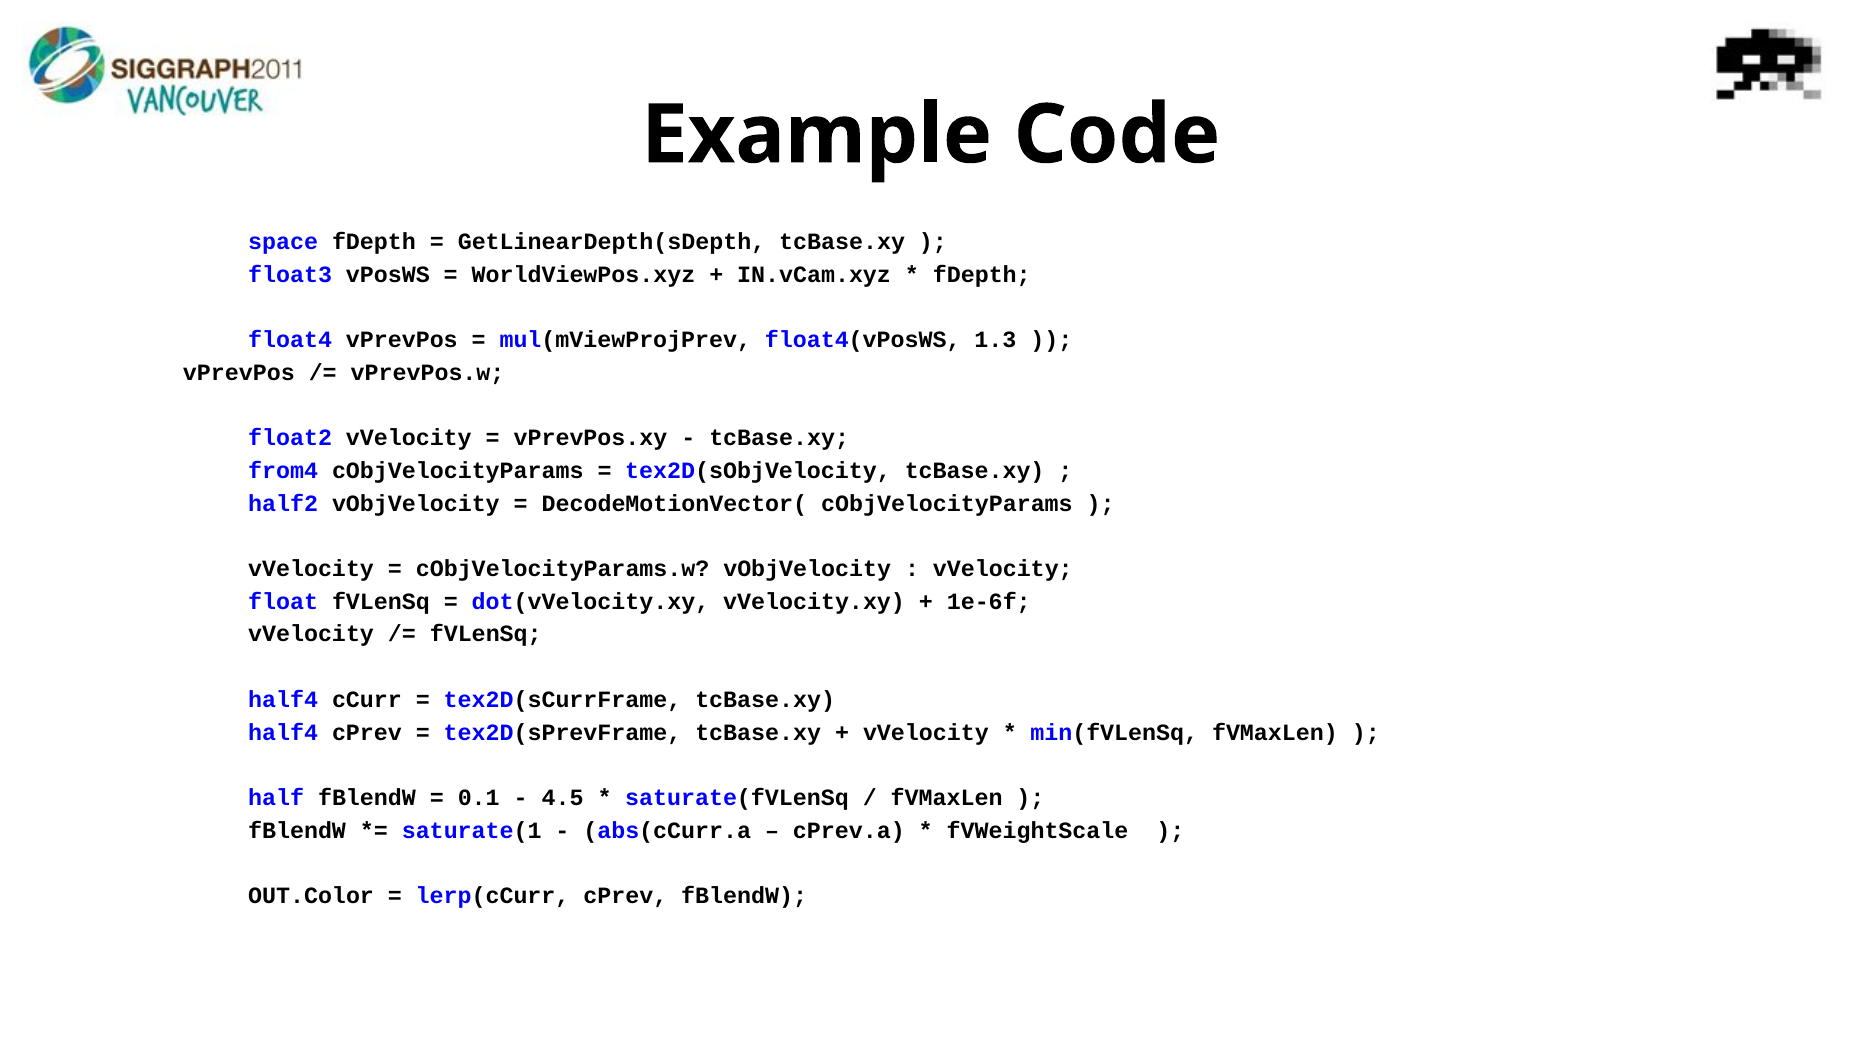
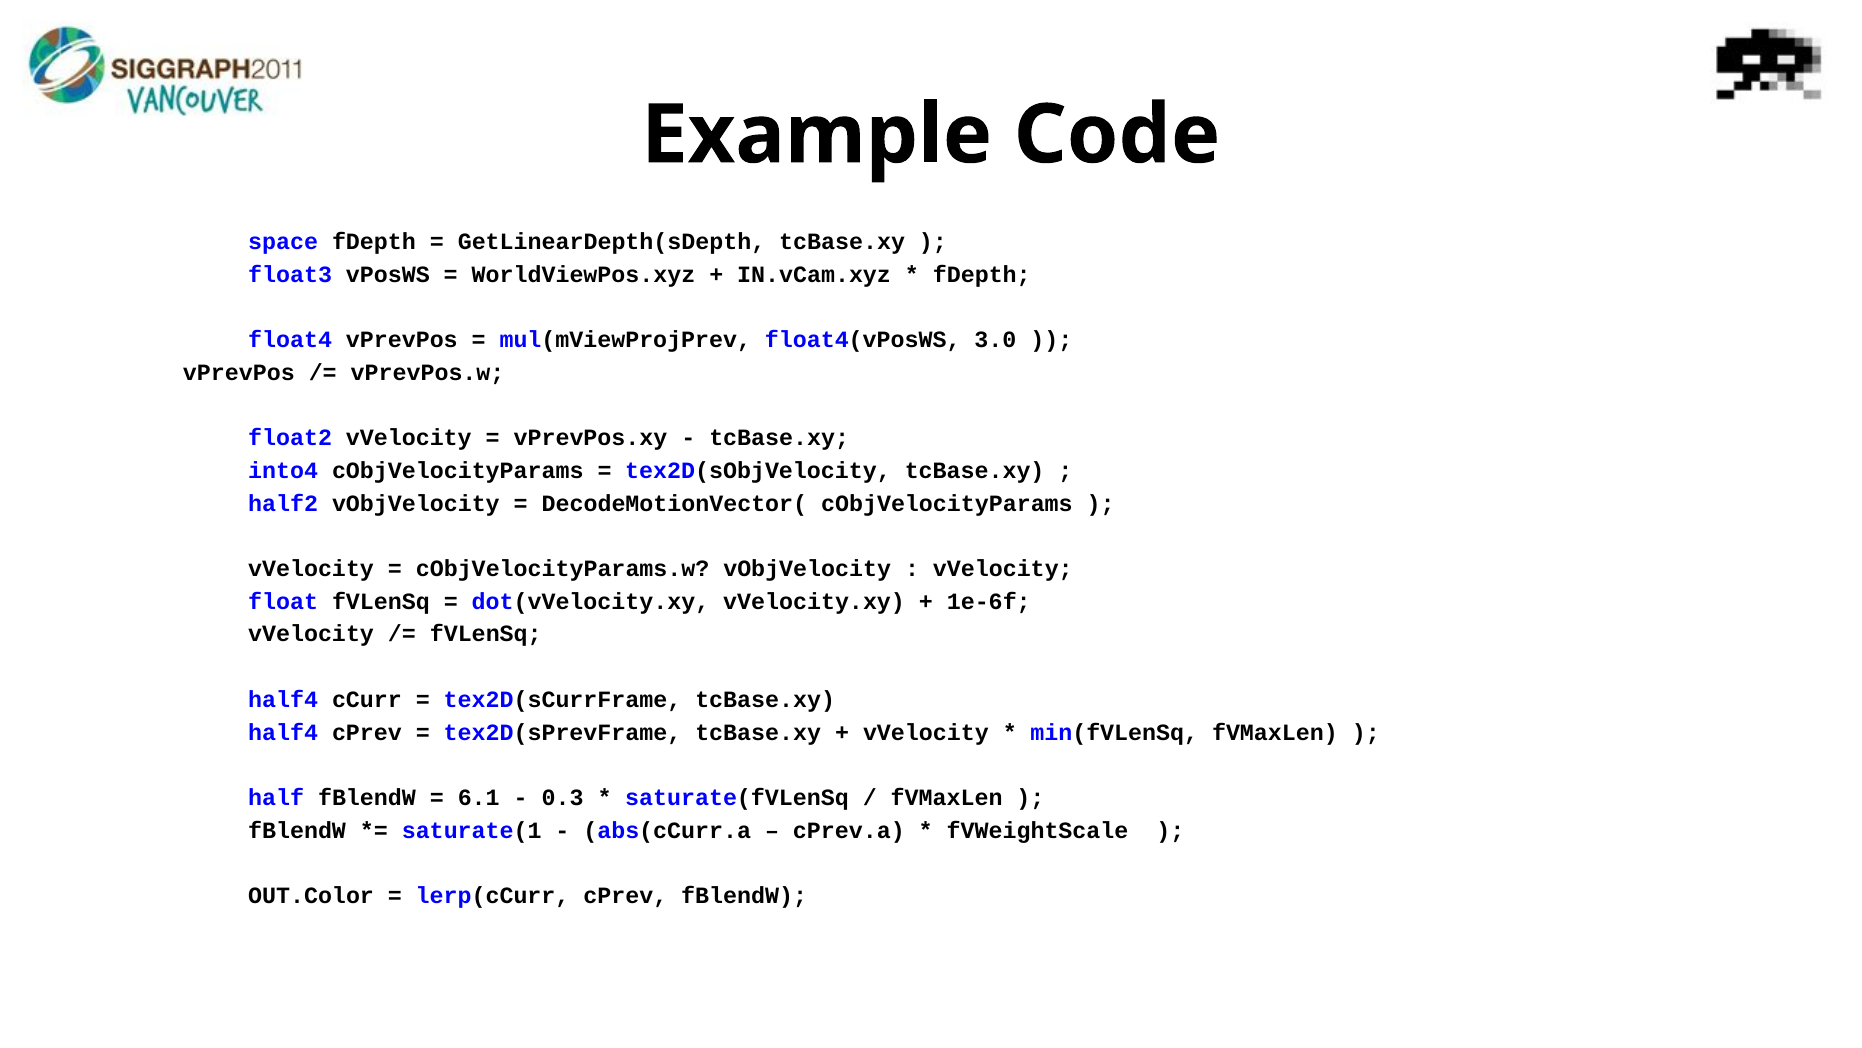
1.3: 1.3 -> 3.0
from4: from4 -> into4
0.1: 0.1 -> 6.1
4.5: 4.5 -> 0.3
